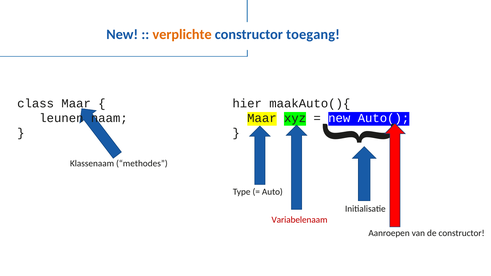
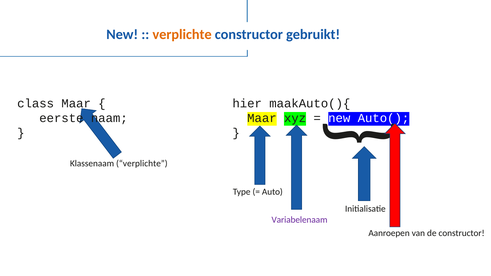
toegang: toegang -> gebruikt
leunen: leunen -> eerste
Klassenaam methodes: methodes -> verplichte
Variabelenaam colour: red -> purple
